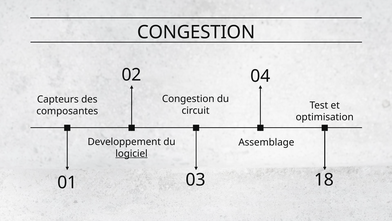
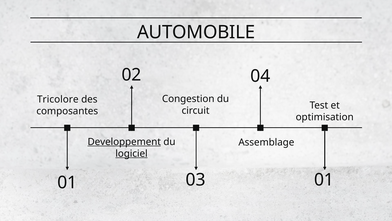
CONGESTION at (196, 32): CONGESTION -> AUTOMOBILE
Capteurs: Capteurs -> Tricolore
Developpement underline: none -> present
01 18: 18 -> 01
